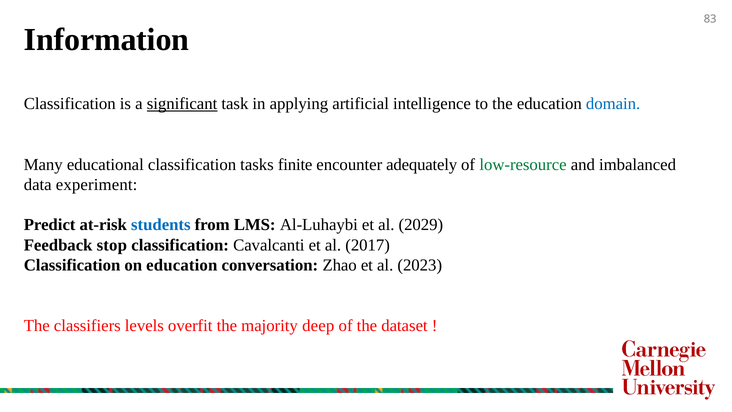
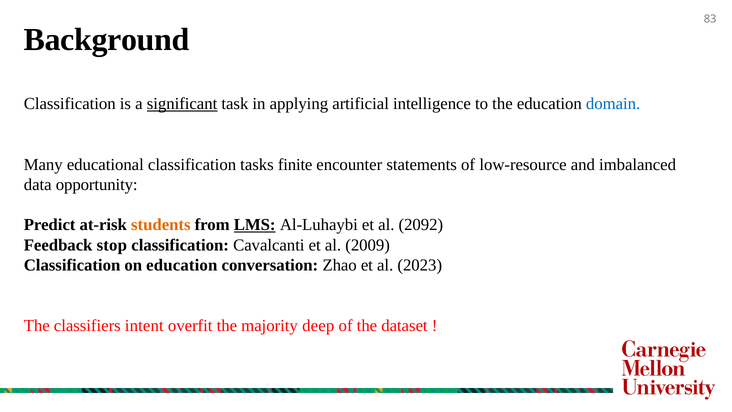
Information: Information -> Background
adequately: adequately -> statements
low-resource colour: green -> black
experiment: experiment -> opportunity
students colour: blue -> orange
LMS underline: none -> present
2029: 2029 -> 2092
2017: 2017 -> 2009
levels: levels -> intent
